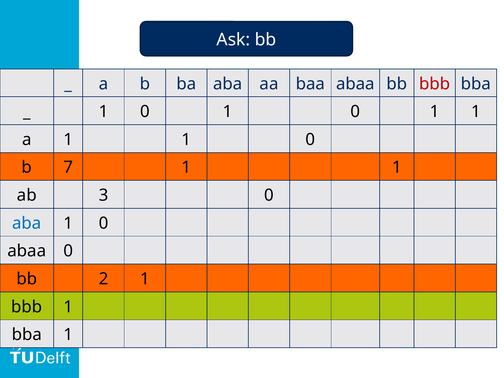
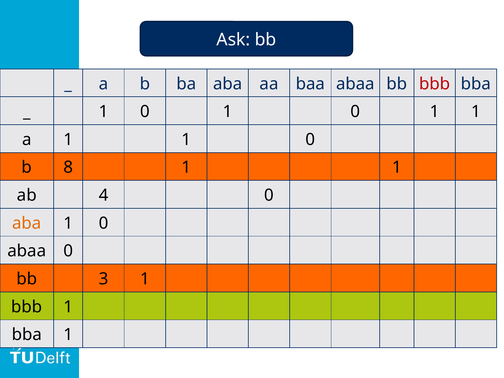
7: 7 -> 8
3: 3 -> 4
aba at (27, 223) colour: blue -> orange
2: 2 -> 3
